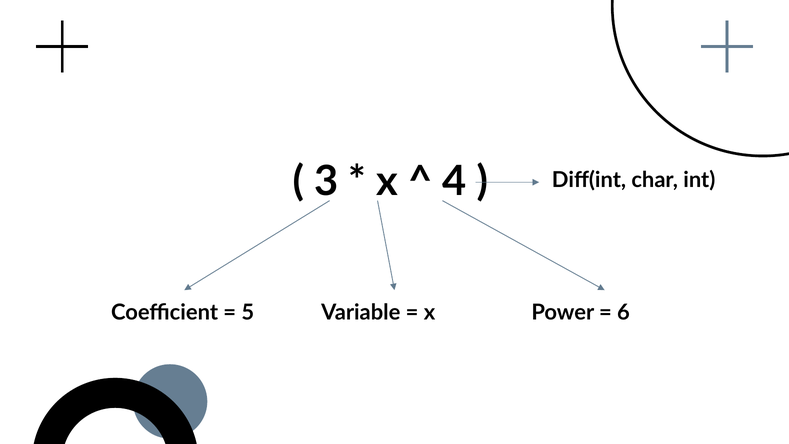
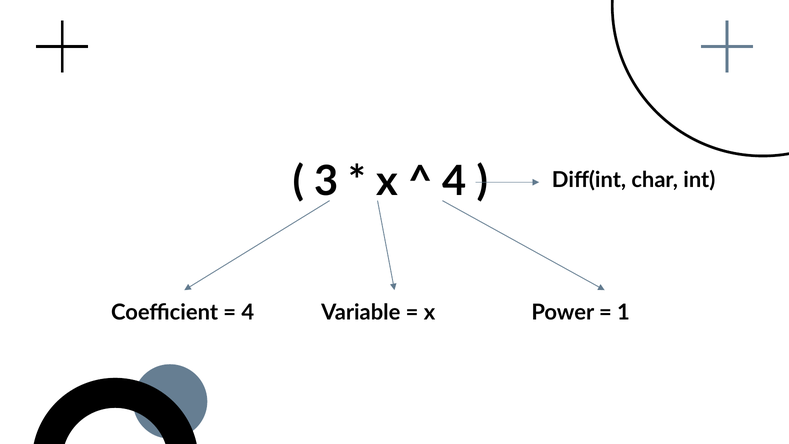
5 at (248, 313): 5 -> 4
6: 6 -> 1
